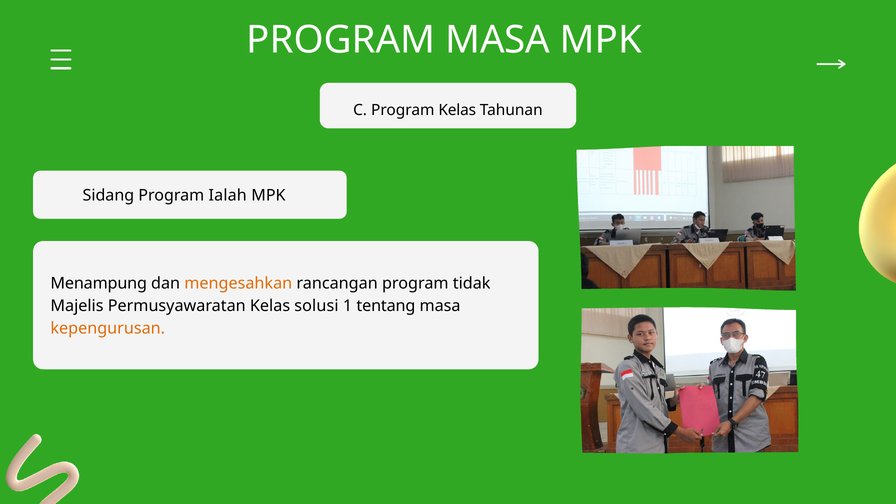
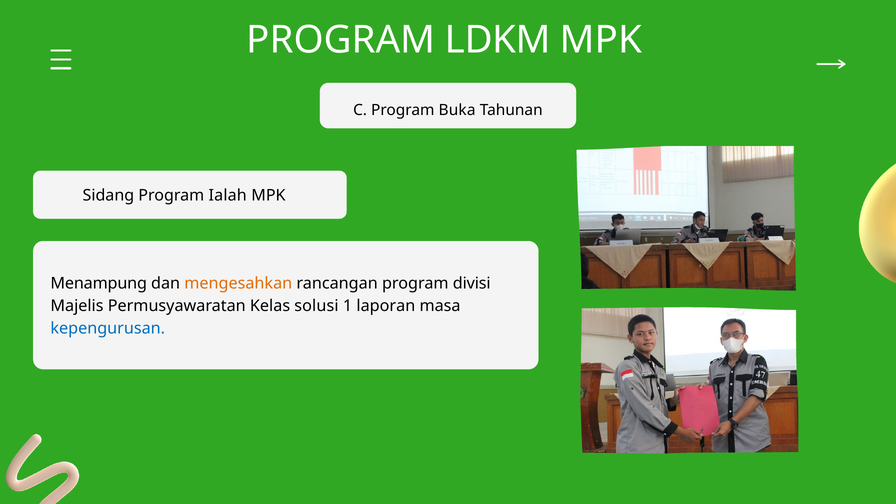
PROGRAM MASA: MASA -> LDKM
Program Kelas: Kelas -> Buka
tidak: tidak -> divisi
tentang: tentang -> laporan
kepengurusan colour: orange -> blue
